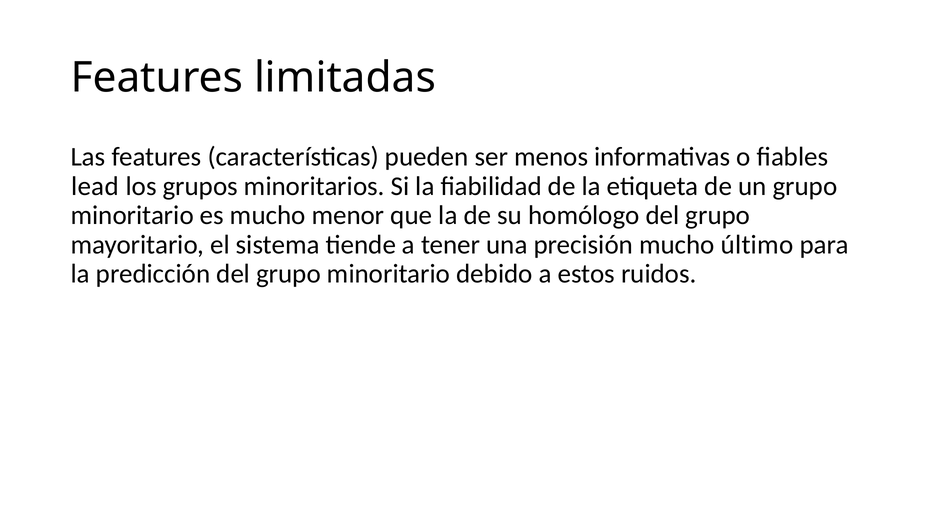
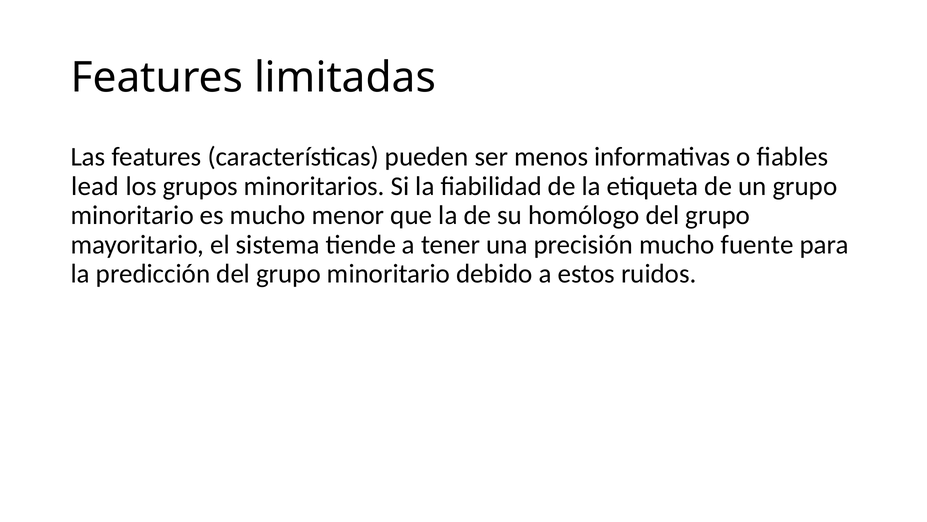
último: último -> fuente
